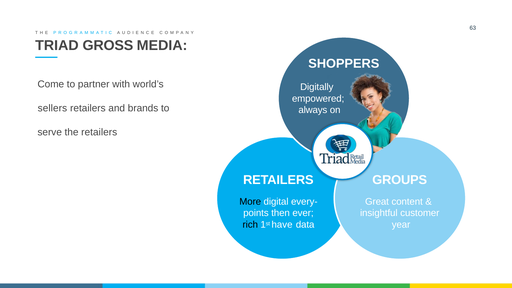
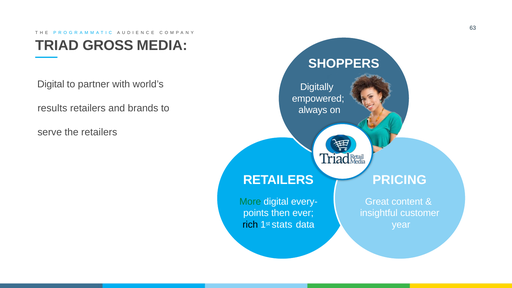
Come at (51, 84): Come -> Digital
sellers: sellers -> results
GROUPS: GROUPS -> PRICING
More colour: black -> green
have: have -> stats
